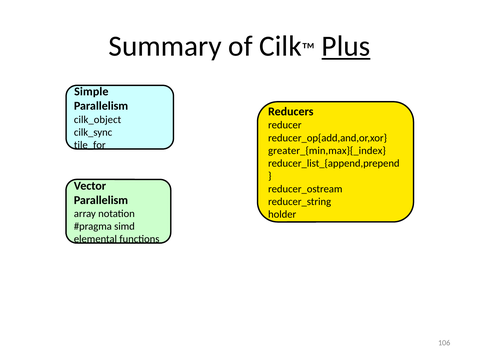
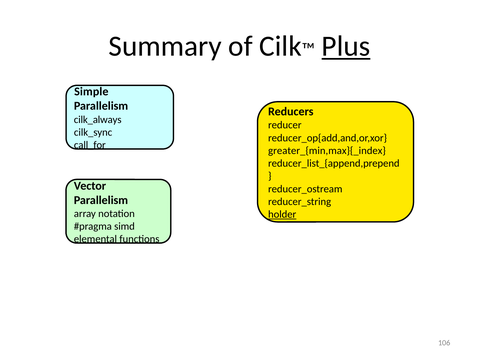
cilk_object: cilk_object -> cilk_always
tile_for: tile_for -> call_for
holder underline: none -> present
